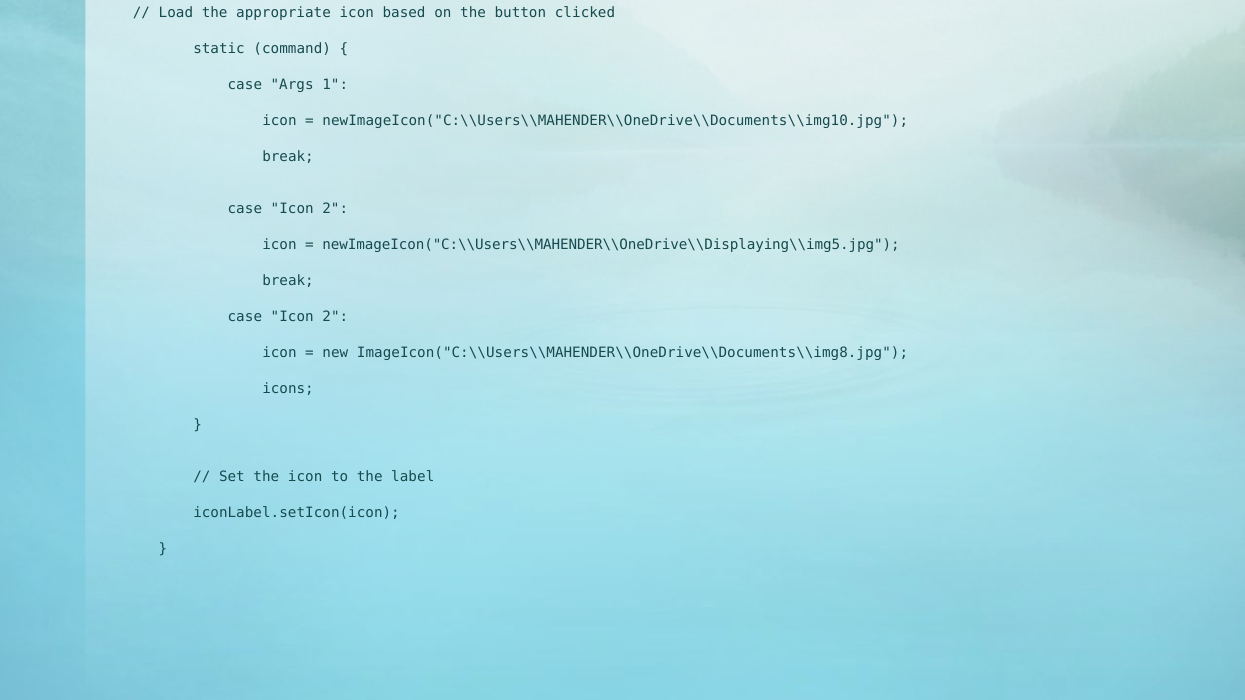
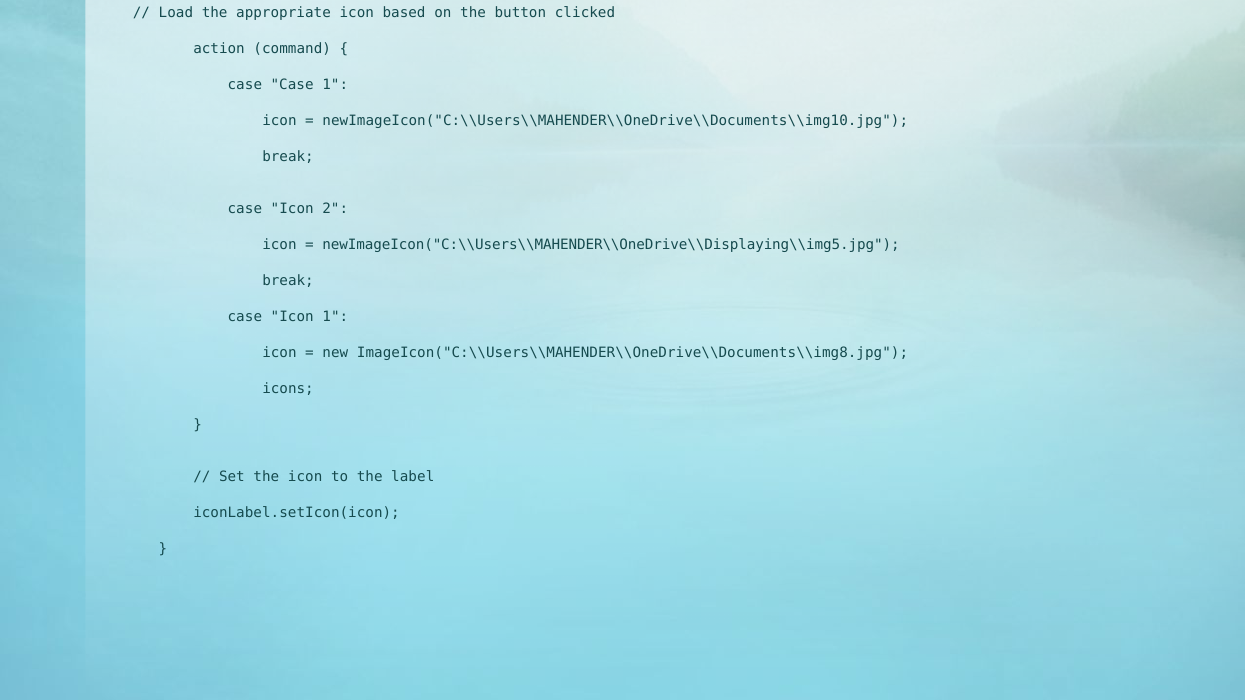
static: static -> action
case Args: Args -> Case
2 at (335, 317): 2 -> 1
